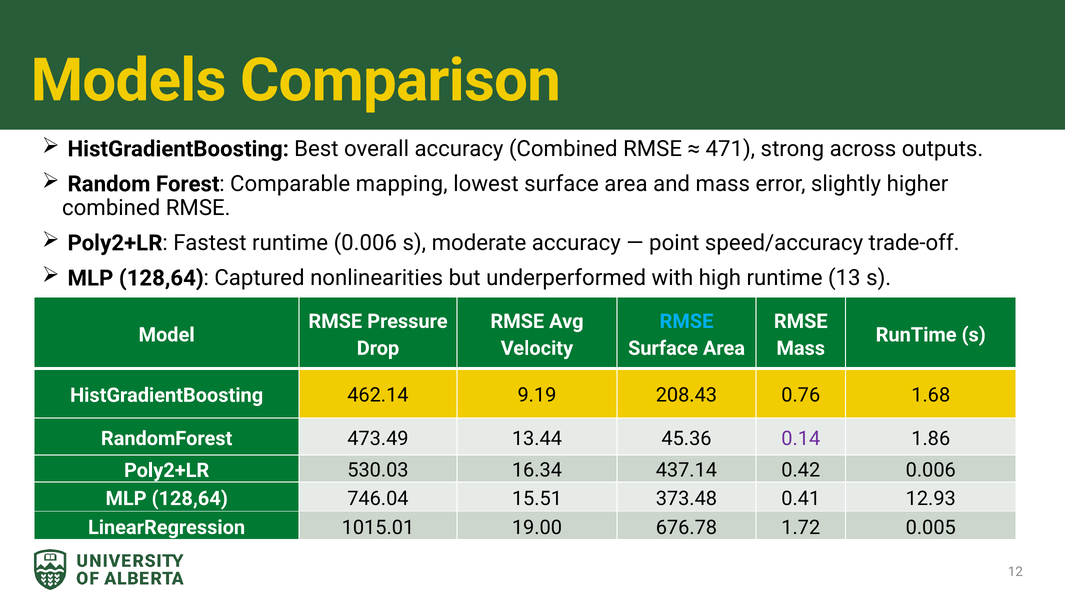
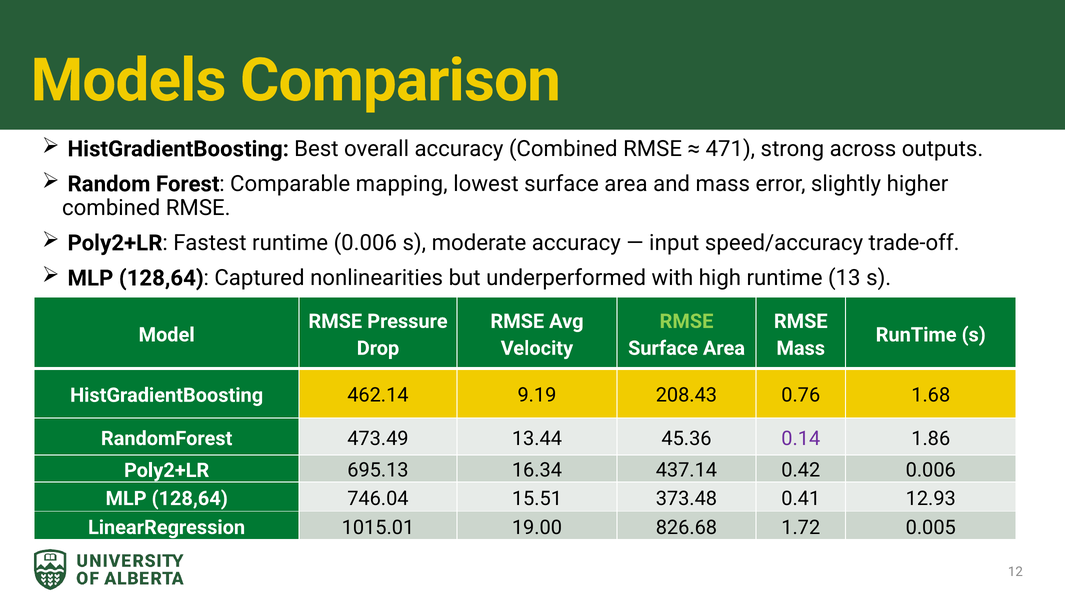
point: point -> input
RMSE at (686, 321) colour: light blue -> light green
530.03: 530.03 -> 695.13
676.78: 676.78 -> 826.68
